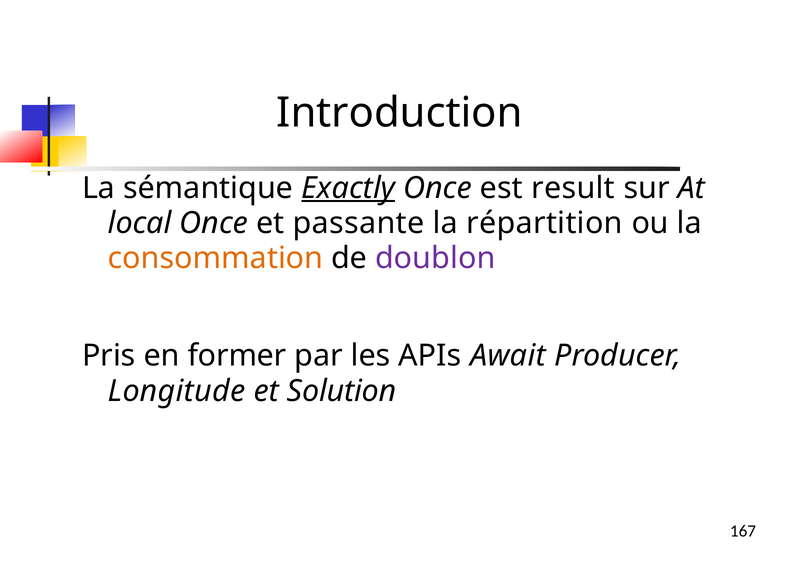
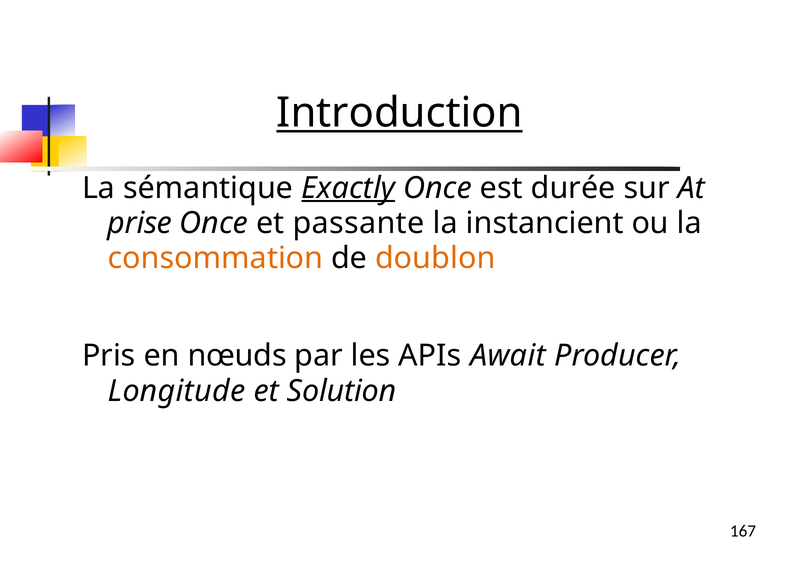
Introduction underline: none -> present
result: result -> durée
local: local -> prise
répartition: répartition -> instancient
doublon colour: purple -> orange
former: former -> nœuds
